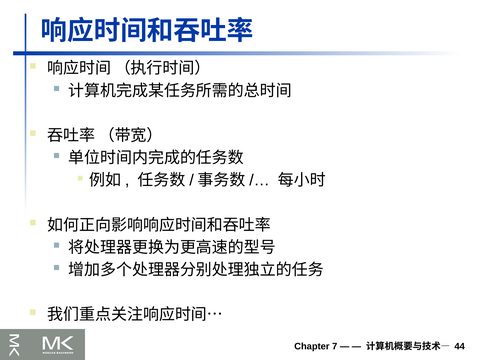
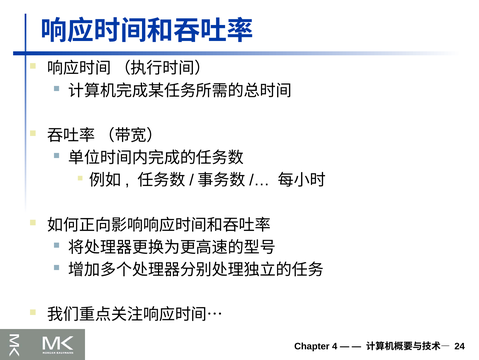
7: 7 -> 4
44: 44 -> 24
